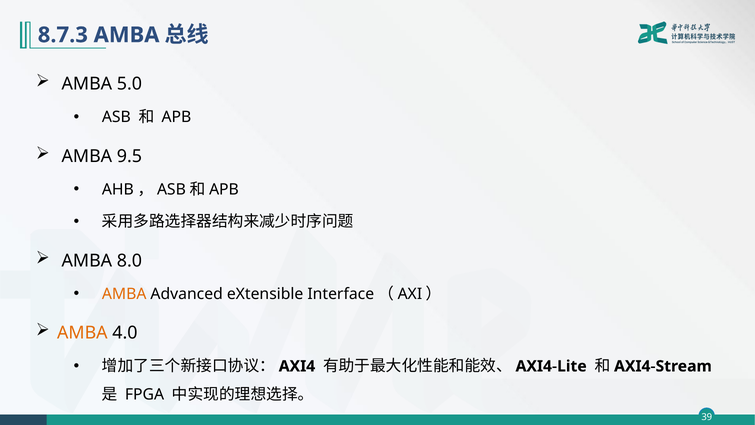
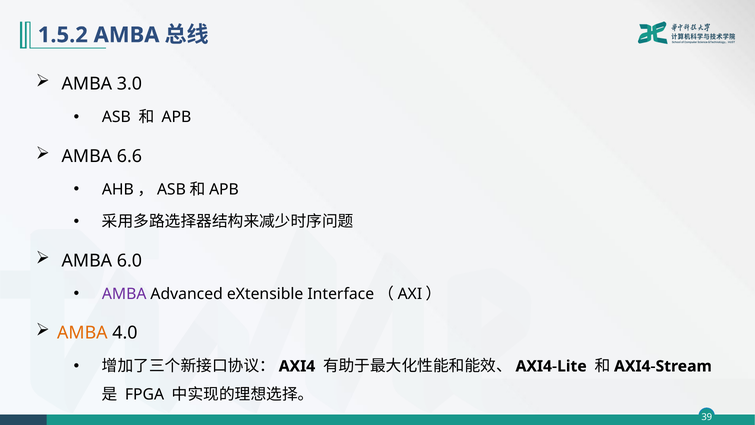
8.7.3: 8.7.3 -> 1.5.2
5.0: 5.0 -> 3.0
9.5: 9.5 -> 6.6
8.0: 8.0 -> 6.0
AMBA at (124, 294) colour: orange -> purple
